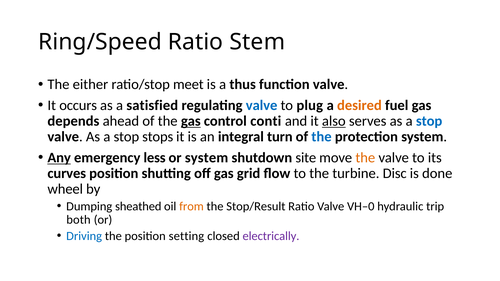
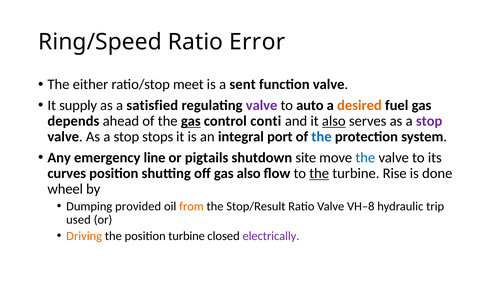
Stem: Stem -> Error
thus: thus -> sent
occurs: occurs -> supply
valve at (262, 105) colour: blue -> purple
plug: plug -> auto
stop at (429, 121) colour: blue -> purple
turn: turn -> port
Any underline: present -> none
less: less -> line
or system: system -> pigtails
the at (365, 158) colour: orange -> blue
gas grid: grid -> also
the at (319, 174) underline: none -> present
Disc: Disc -> Rise
sheathed: sheathed -> provided
VH–0: VH–0 -> VH–8
both: both -> used
Driving colour: blue -> orange
position setting: setting -> turbine
